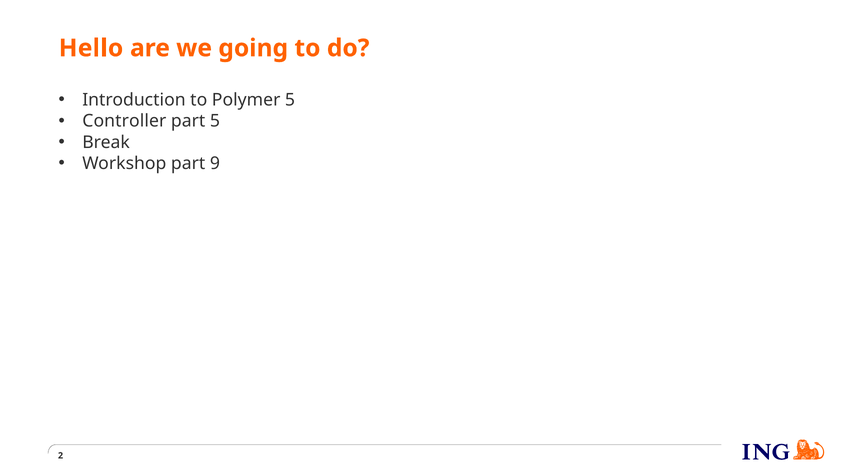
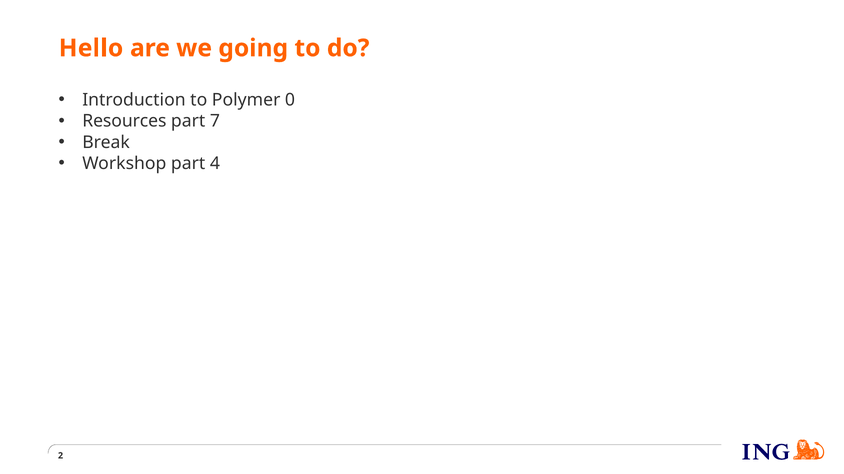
Polymer 5: 5 -> 0
Controller: Controller -> Resources
part 5: 5 -> 7
9: 9 -> 4
